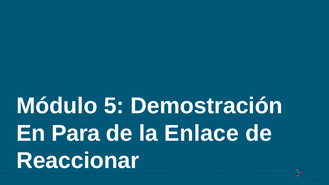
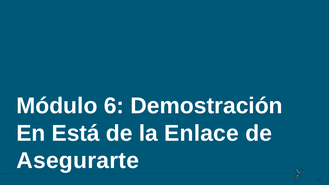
5: 5 -> 6
Para: Para -> Está
Reaccionar: Reaccionar -> Asegurarte
